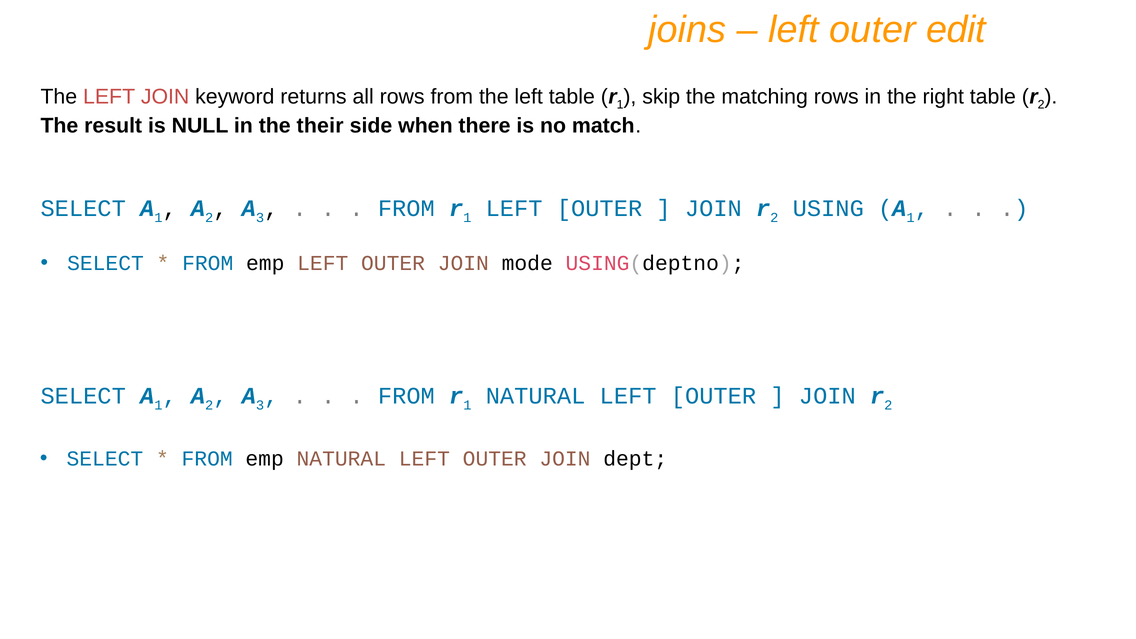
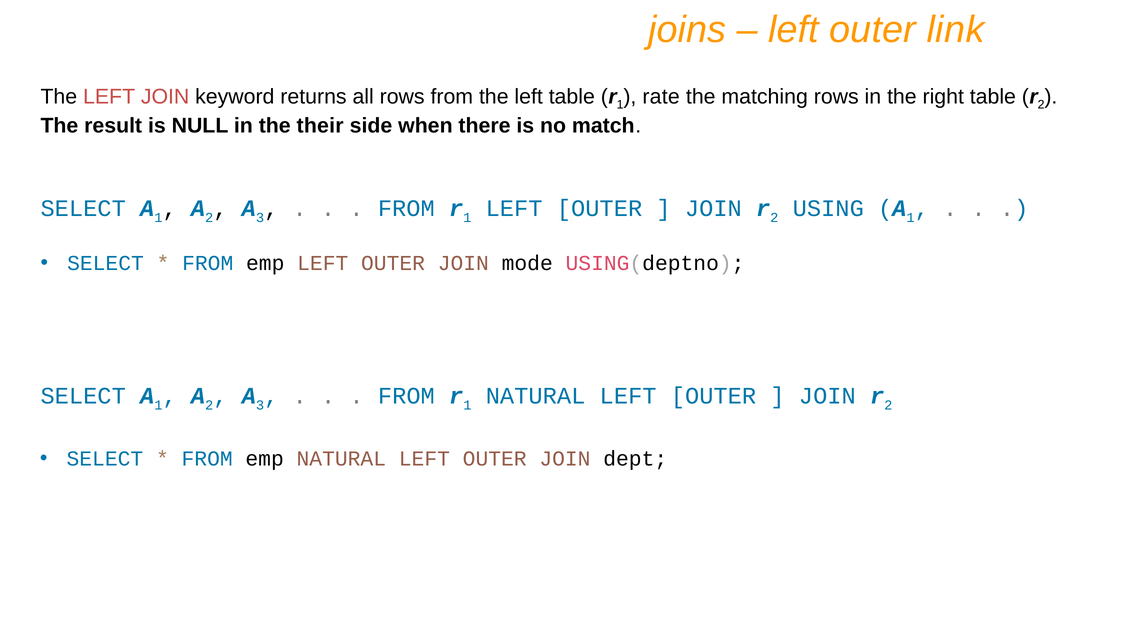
edit: edit -> link
skip: skip -> rate
